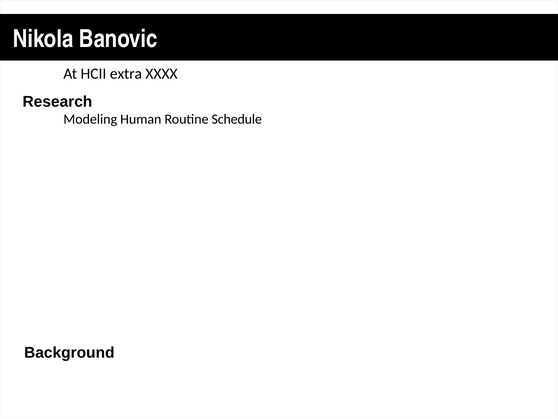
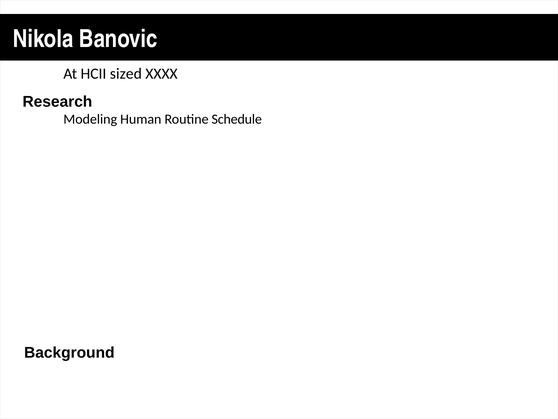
extra: extra -> sized
